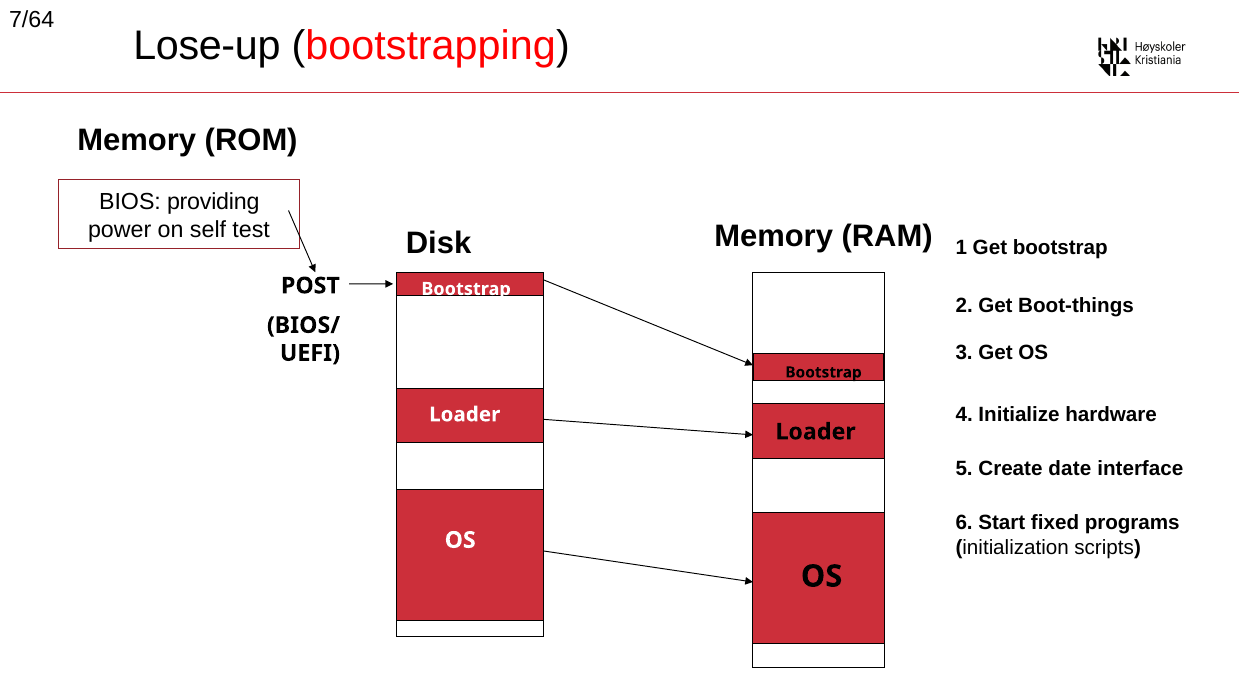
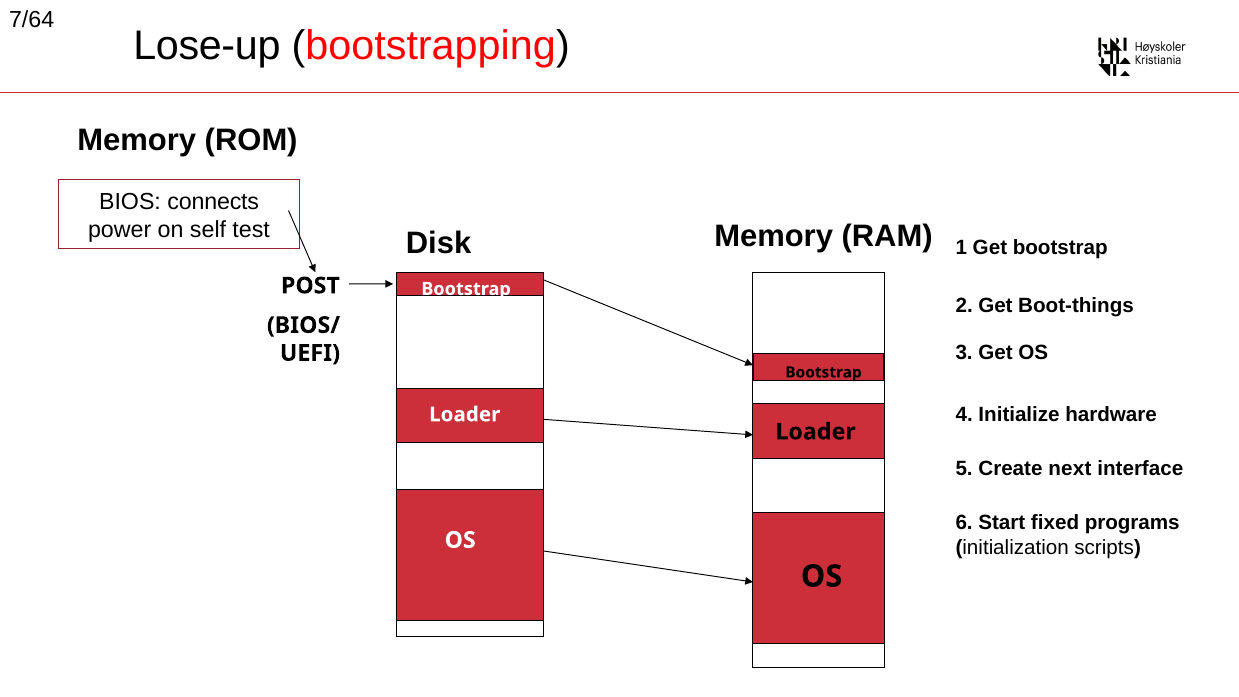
providing: providing -> connects
date: date -> next
